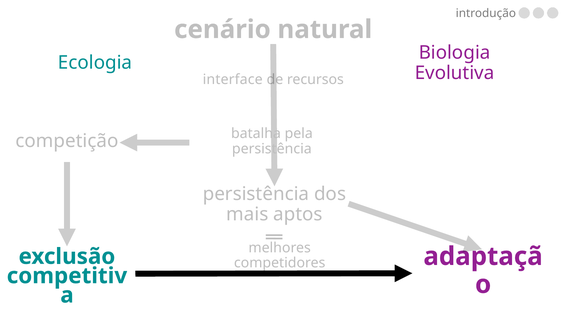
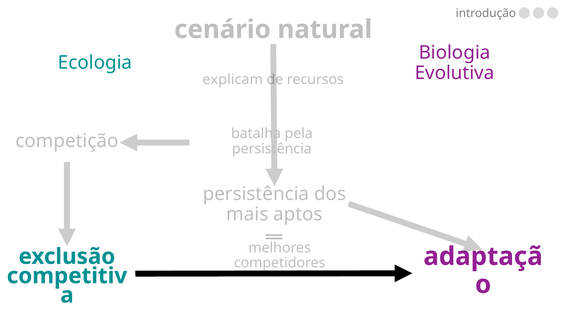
interface: interface -> explicam
